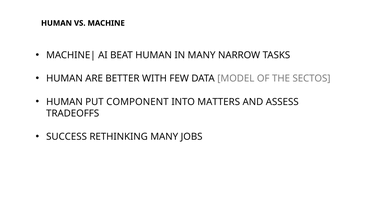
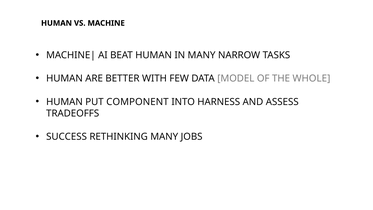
SECTOS: SECTOS -> WHOLE
MATTERS: MATTERS -> HARNESS
